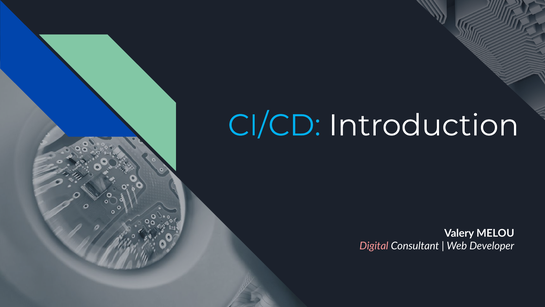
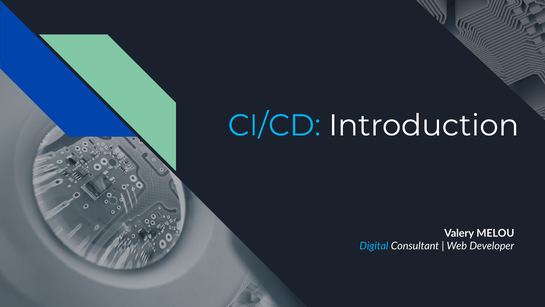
Digital colour: pink -> light blue
